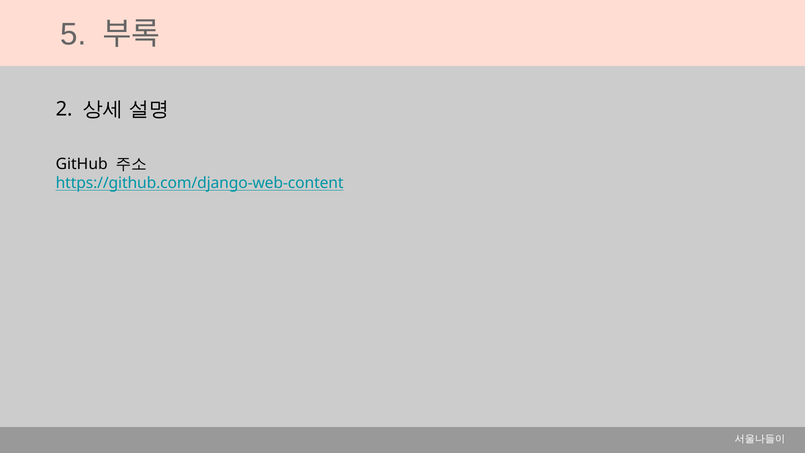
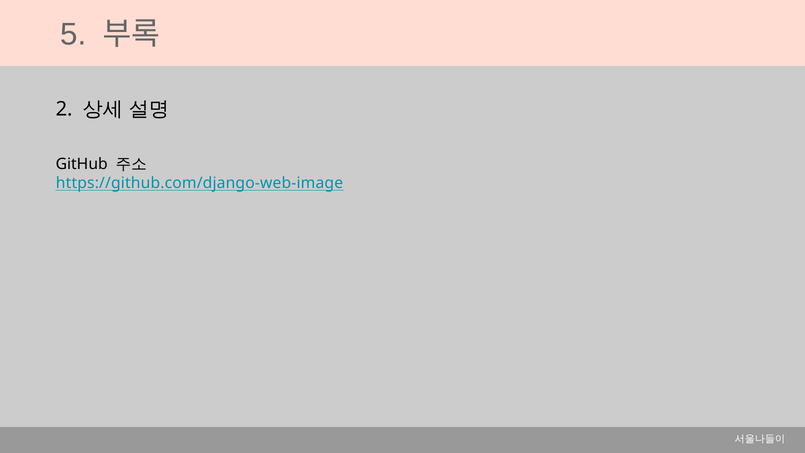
https://github.com/django-web-content: https://github.com/django-web-content -> https://github.com/django-web-image
